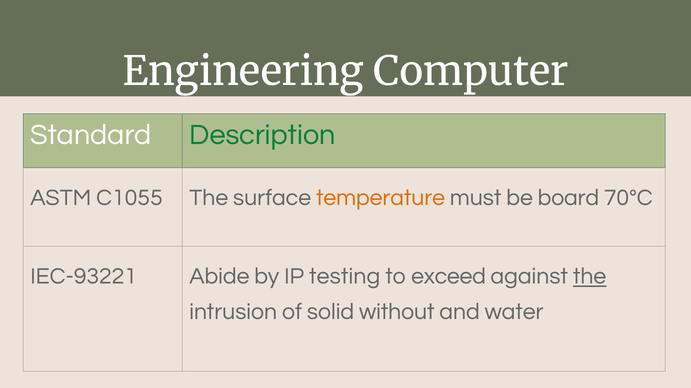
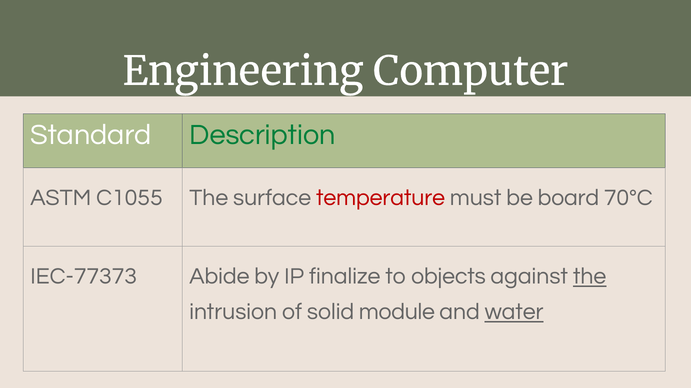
temperature colour: orange -> red
IEC-93221: IEC-93221 -> IEC-77373
testing: testing -> finalize
exceed: exceed -> objects
without: without -> module
water underline: none -> present
